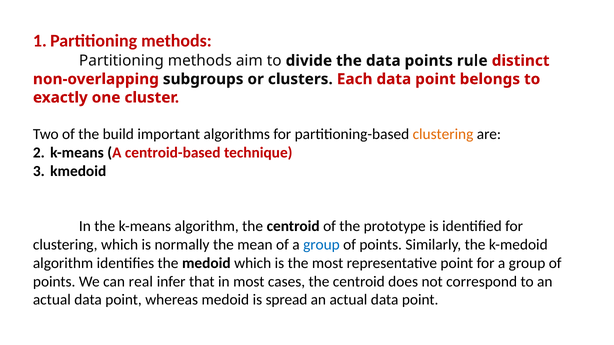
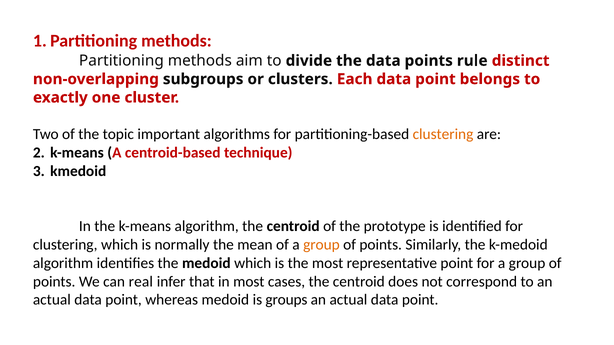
build: build -> topic
group at (321, 245) colour: blue -> orange
spread: spread -> groups
